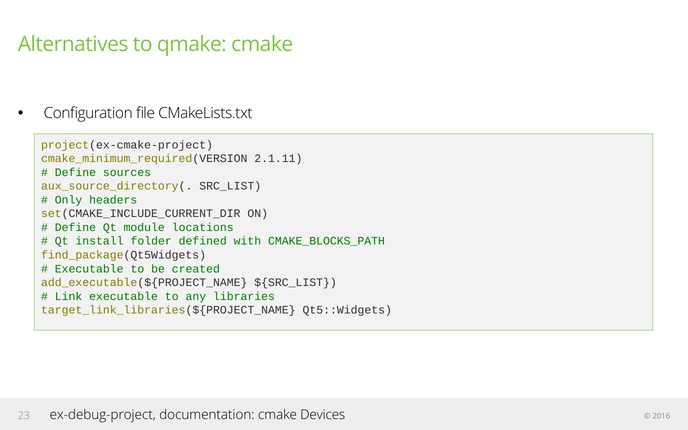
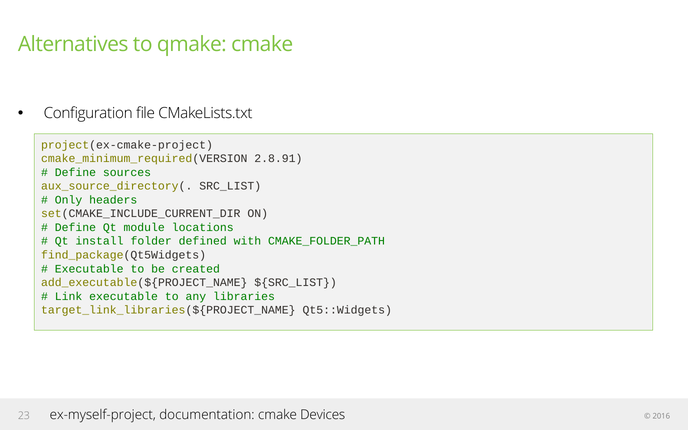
2.1.11: 2.1.11 -> 2.8.91
CMAKE_BLOCKS_PATH: CMAKE_BLOCKS_PATH -> CMAKE_FOLDER_PATH
ex-debug-project: ex-debug-project -> ex-myself-project
